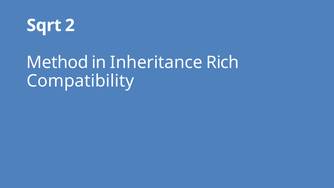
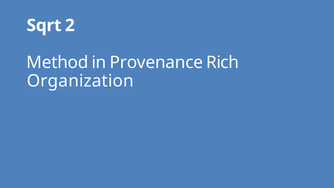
Inheritance: Inheritance -> Provenance
Compatibility: Compatibility -> Organization
